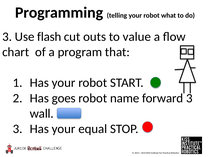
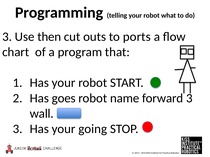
flash: flash -> then
value: value -> ports
equal: equal -> going
